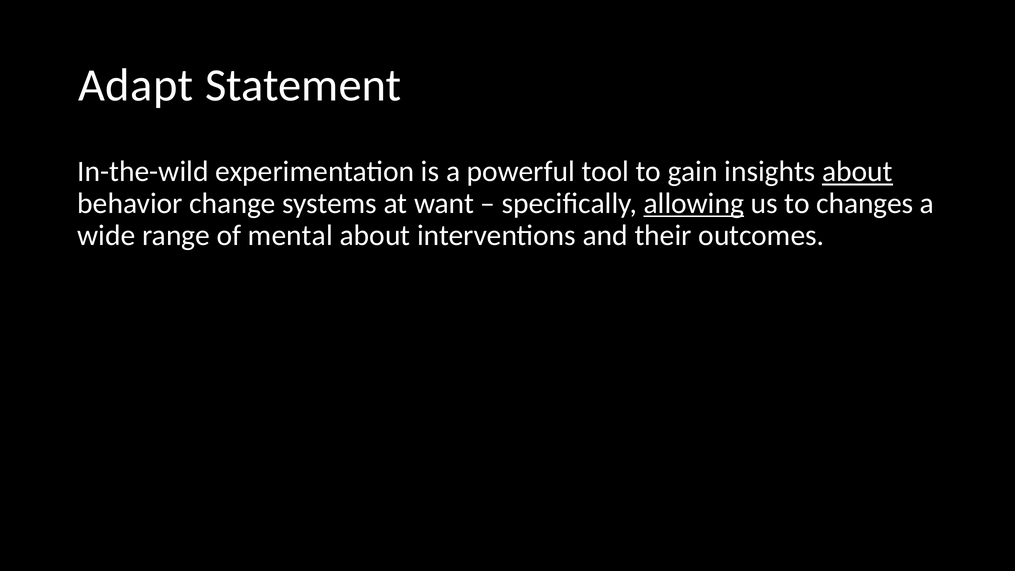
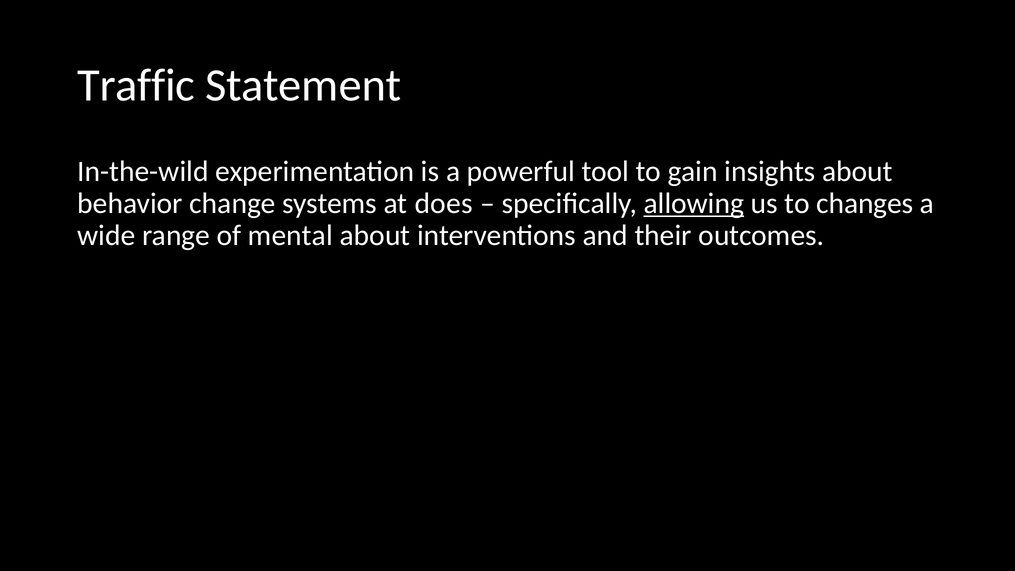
Adapt: Adapt -> Traffic
about at (858, 172) underline: present -> none
want: want -> does
